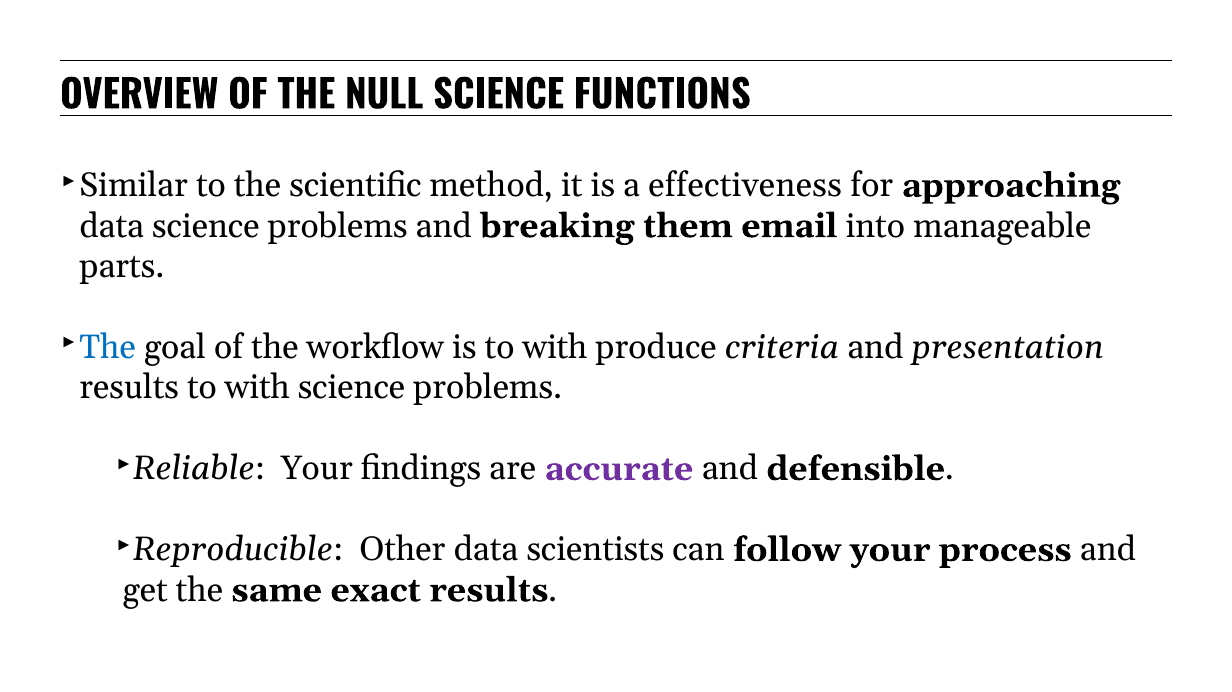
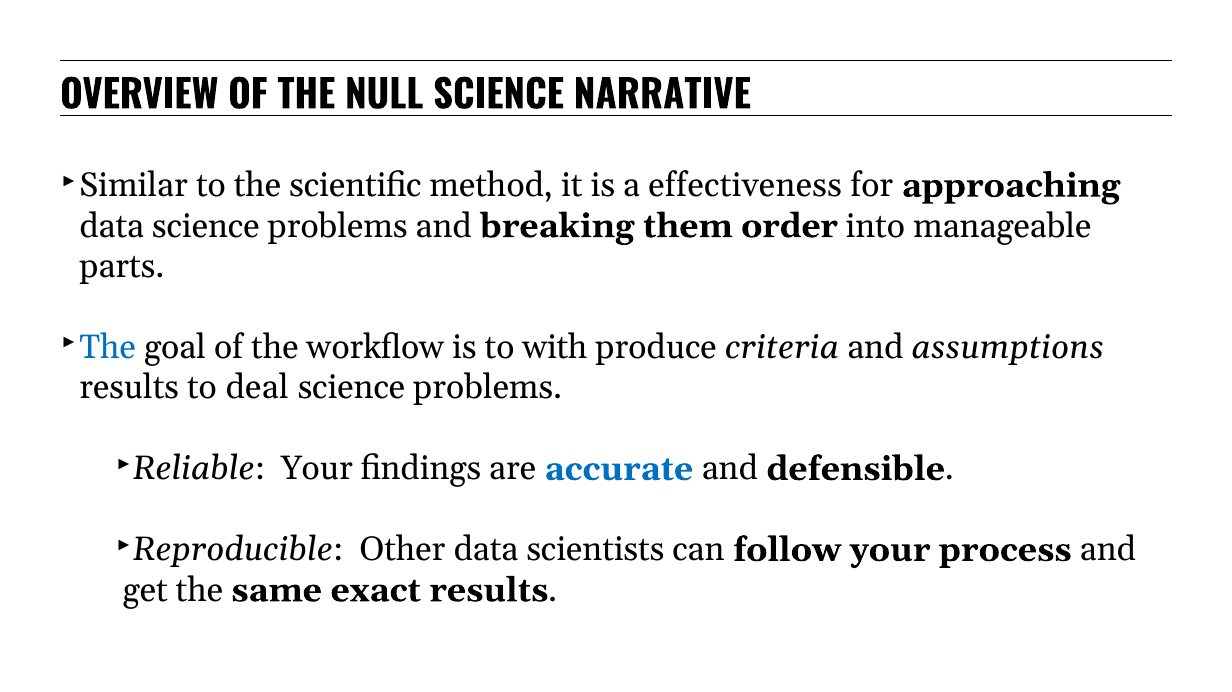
FUNCTIONS: FUNCTIONS -> NARRATIVE
email: email -> order
presentation: presentation -> assumptions
results to with: with -> deal
accurate colour: purple -> blue
